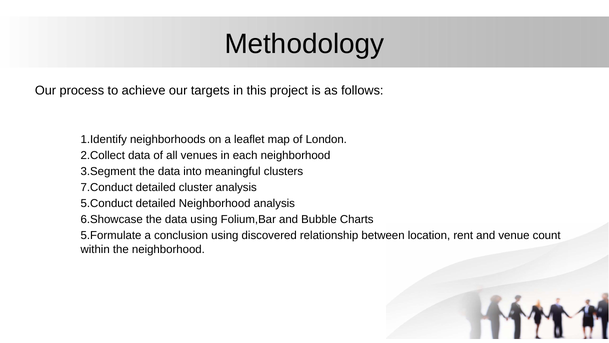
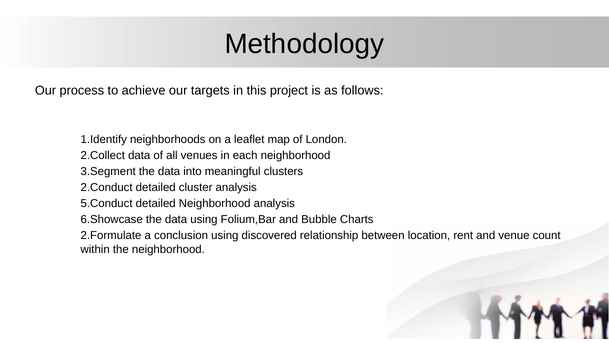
7.Conduct: 7.Conduct -> 2.Conduct
5.Formulate: 5.Formulate -> 2.Formulate
